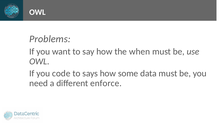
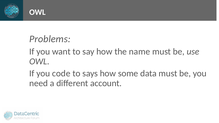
when: when -> name
enforce: enforce -> account
